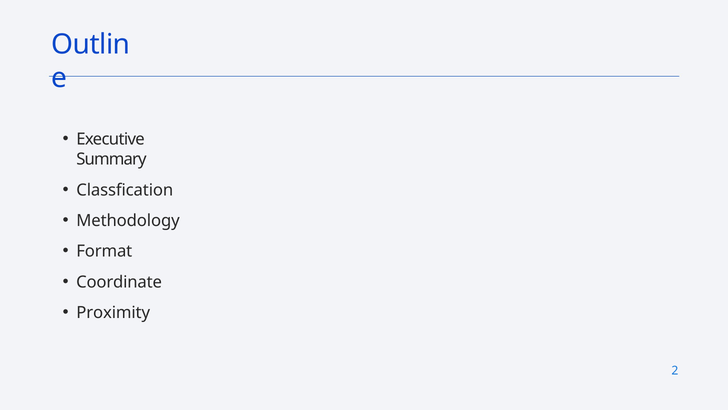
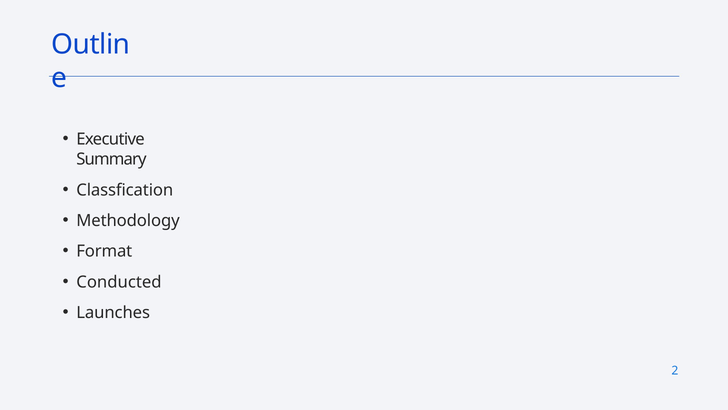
Coordinate: Coordinate -> Conducted
Proximity: Proximity -> Launches
